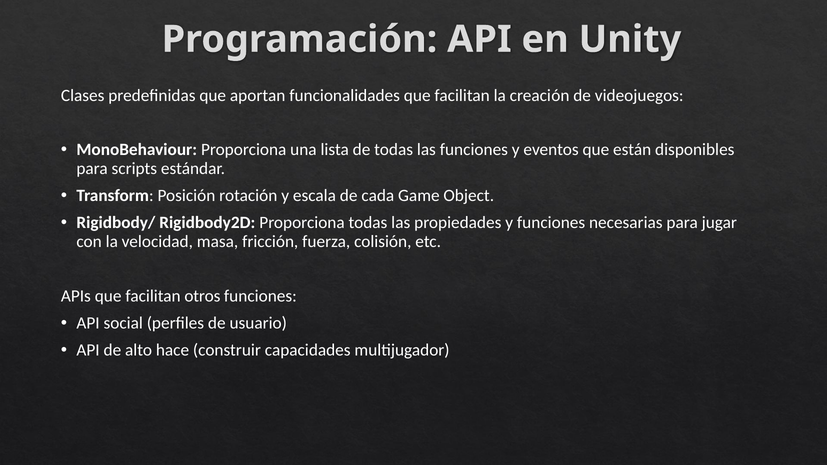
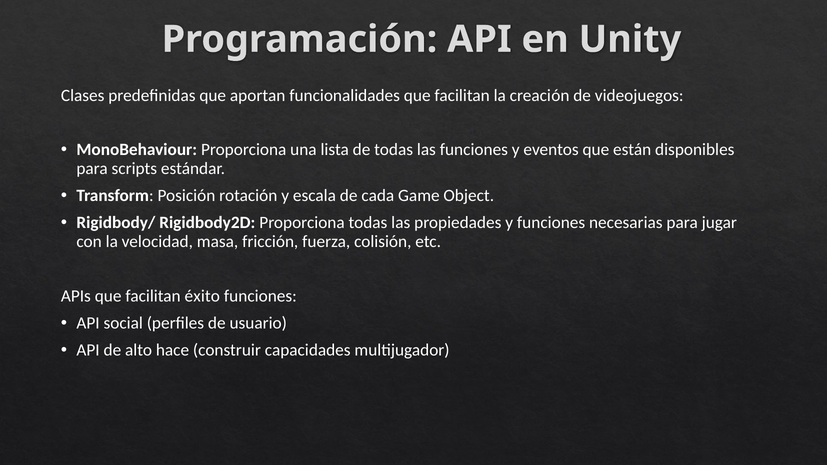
otros: otros -> éxito
